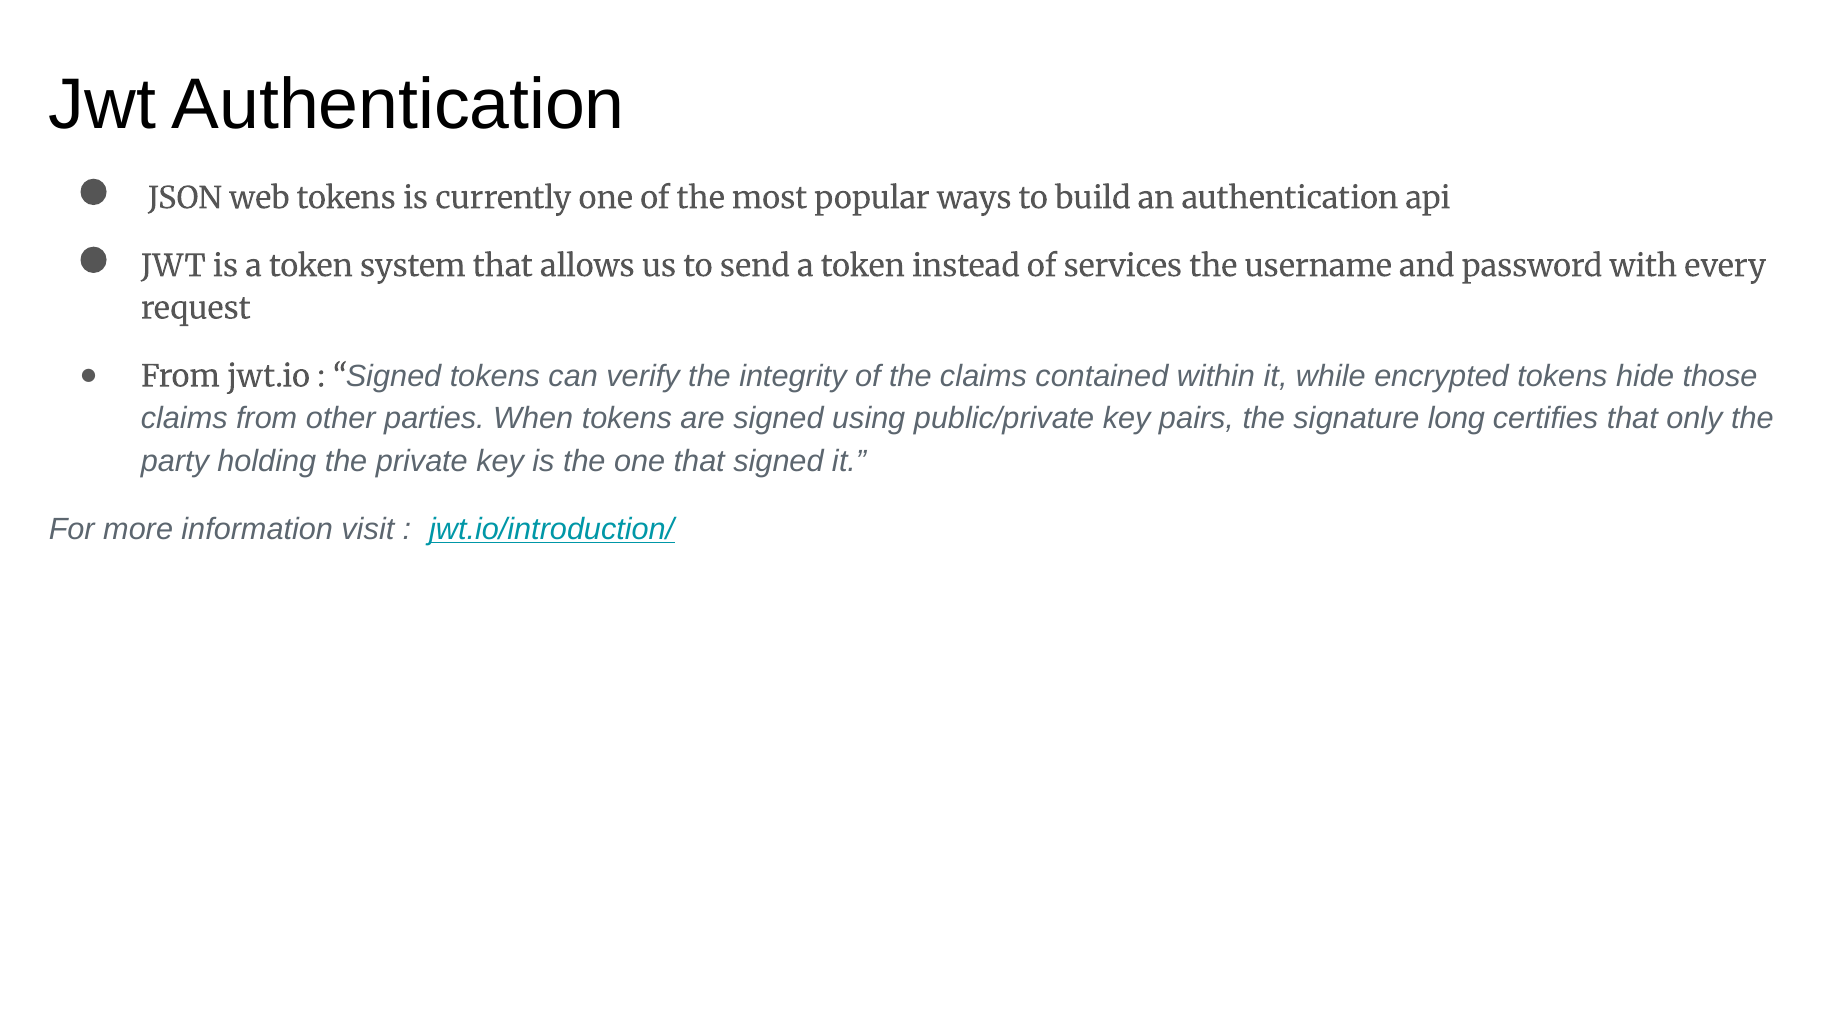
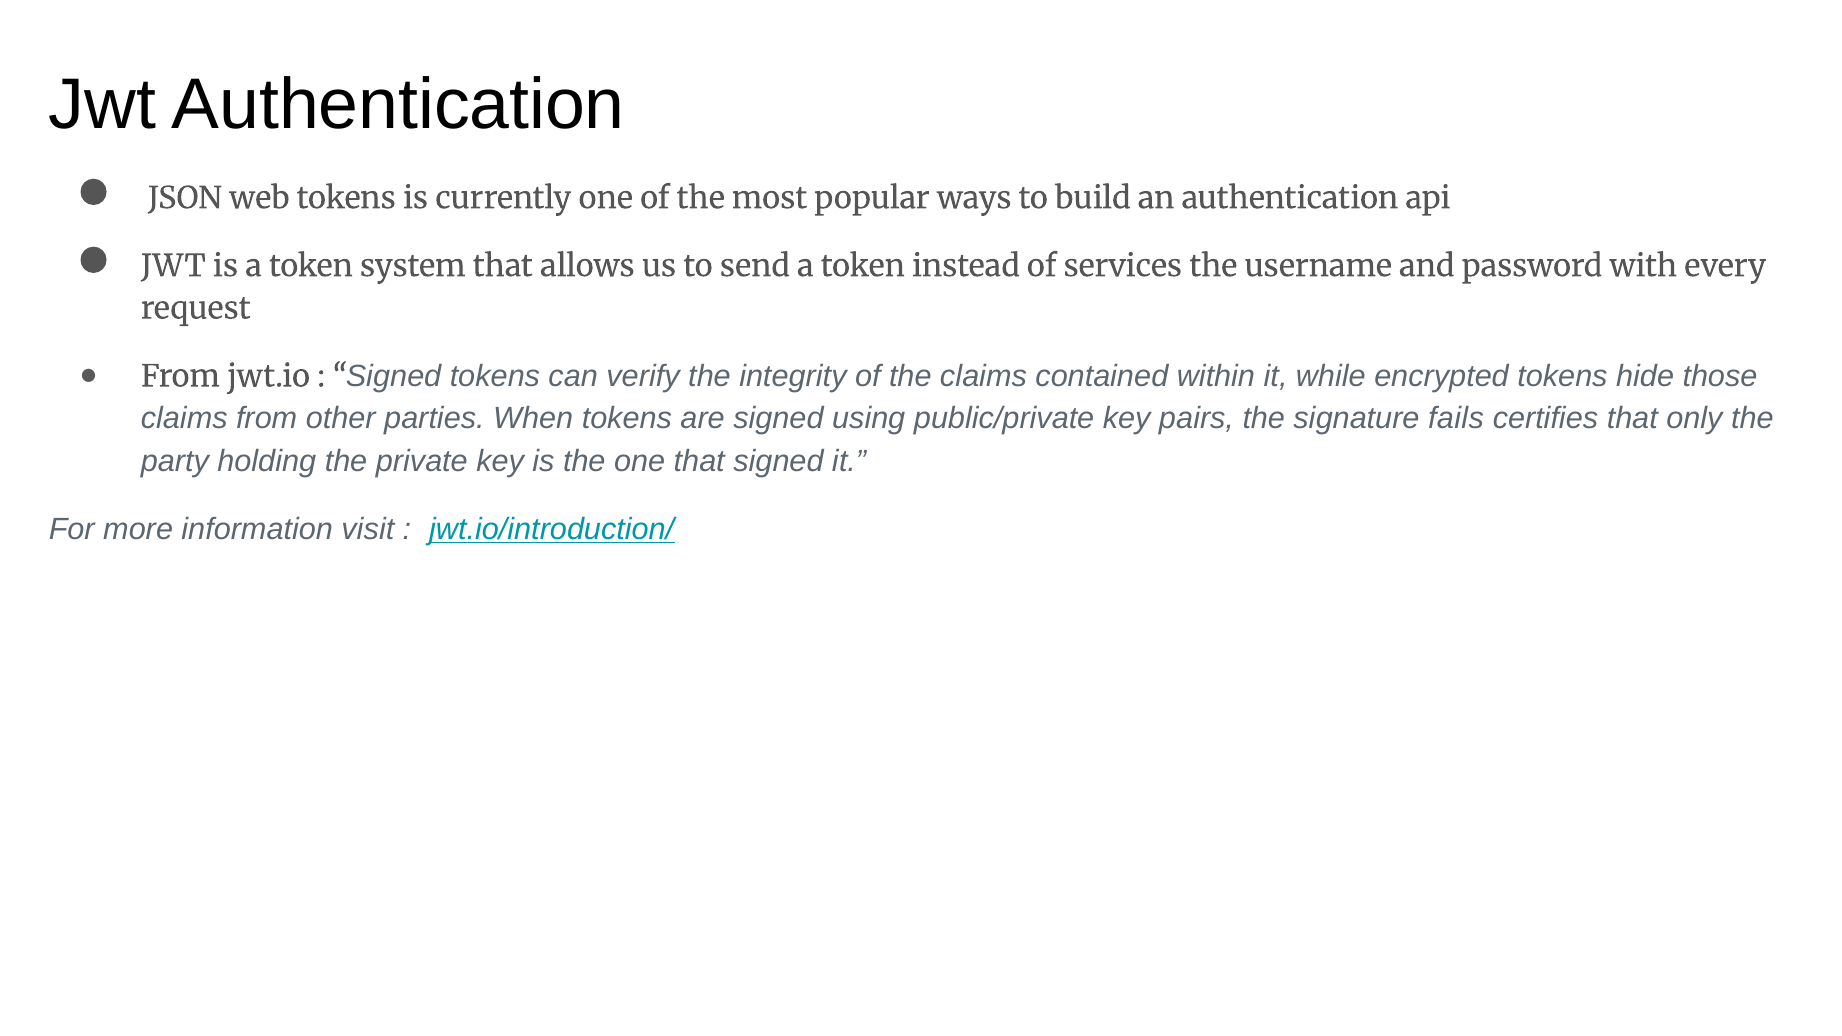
long: long -> fails
